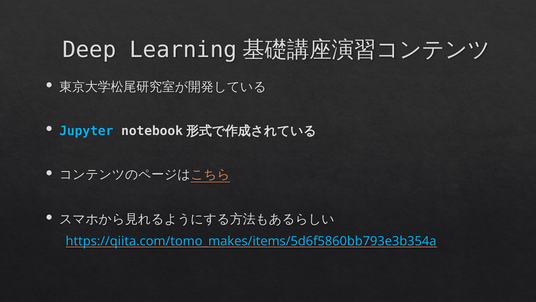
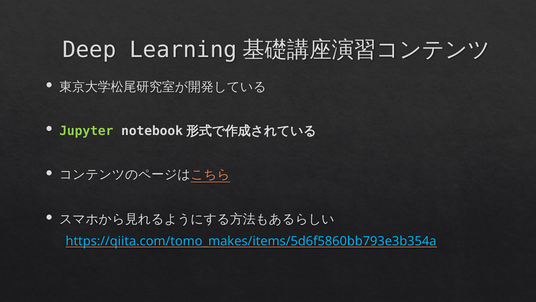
Jupyter colour: light blue -> light green
